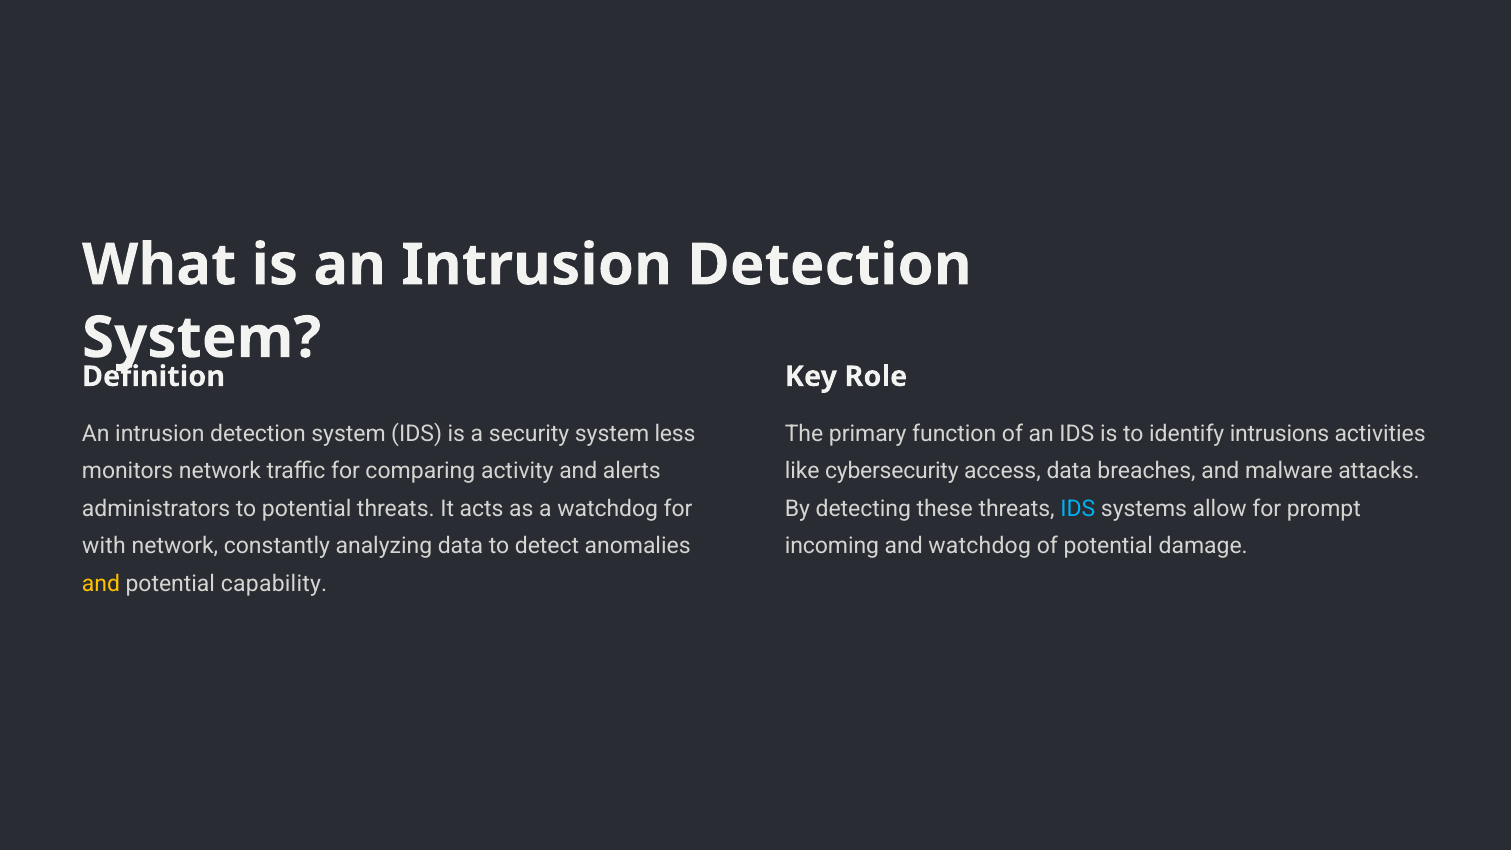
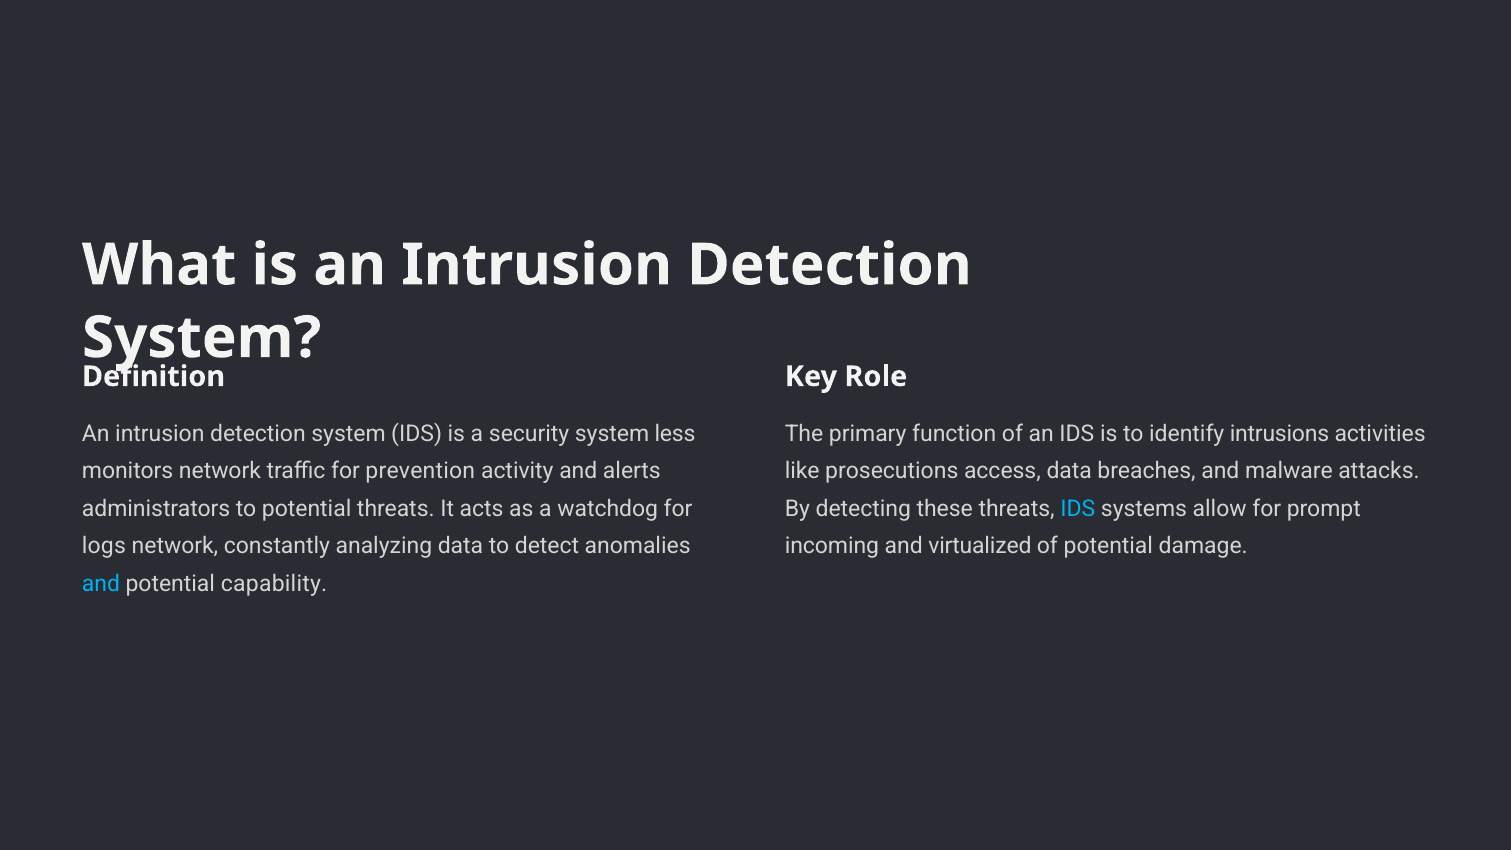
comparing: comparing -> prevention
cybersecurity: cybersecurity -> prosecutions
and watchdog: watchdog -> virtualized
with: with -> logs
and at (101, 584) colour: yellow -> light blue
